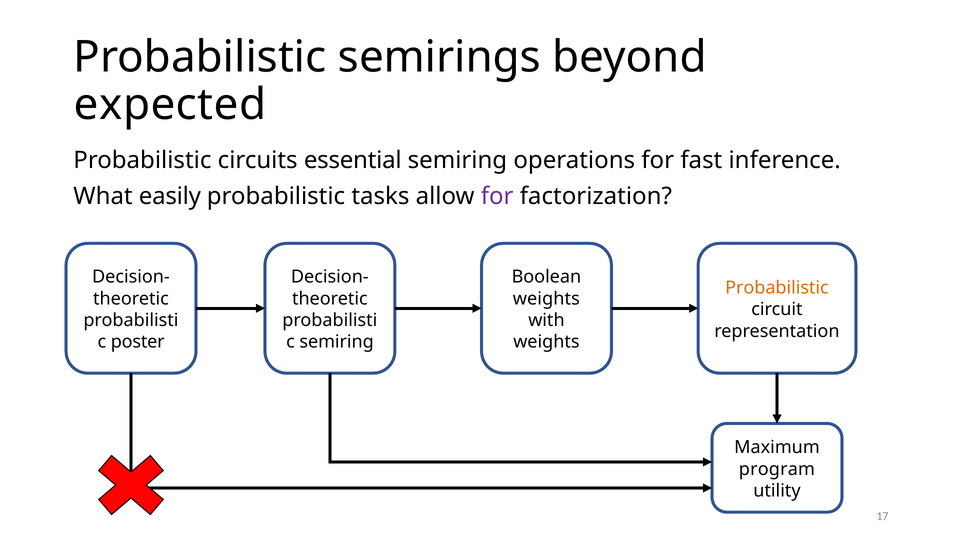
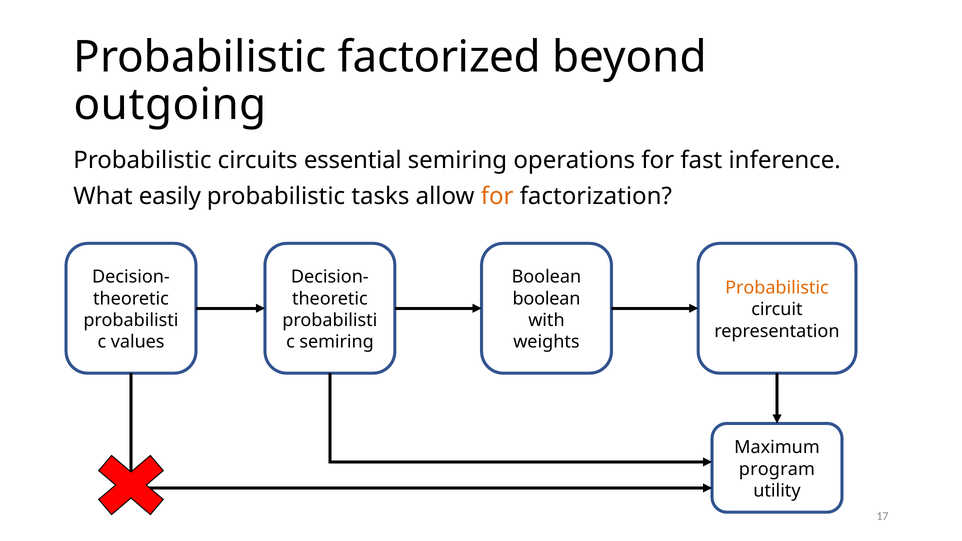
semirings: semirings -> factorized
expected: expected -> outgoing
for at (497, 196) colour: purple -> orange
weights at (546, 299): weights -> boolean
poster: poster -> values
